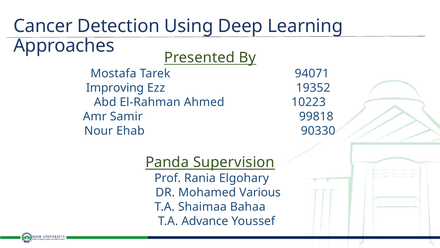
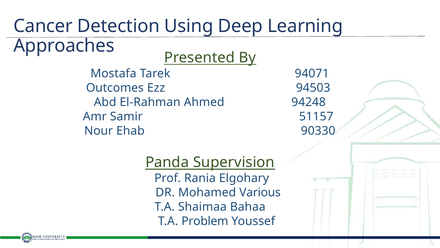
Improving: Improving -> Outcomes
19352: 19352 -> 94503
10223: 10223 -> 94248
99818: 99818 -> 51157
Advance: Advance -> Problem
